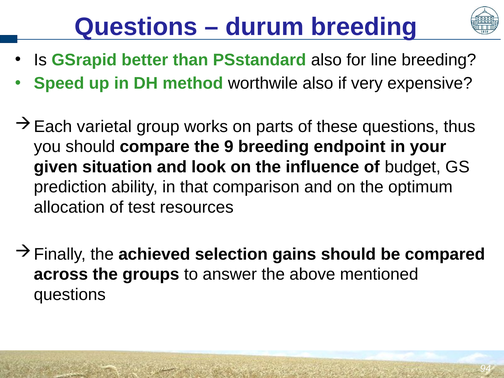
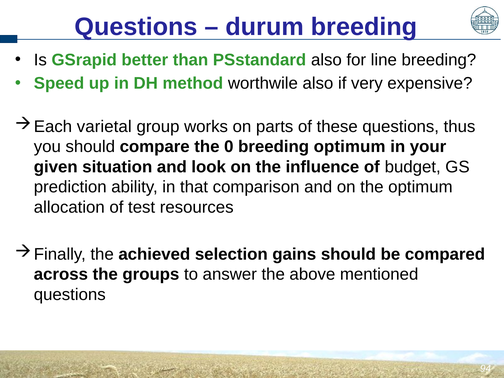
9: 9 -> 0
breeding endpoint: endpoint -> optimum
